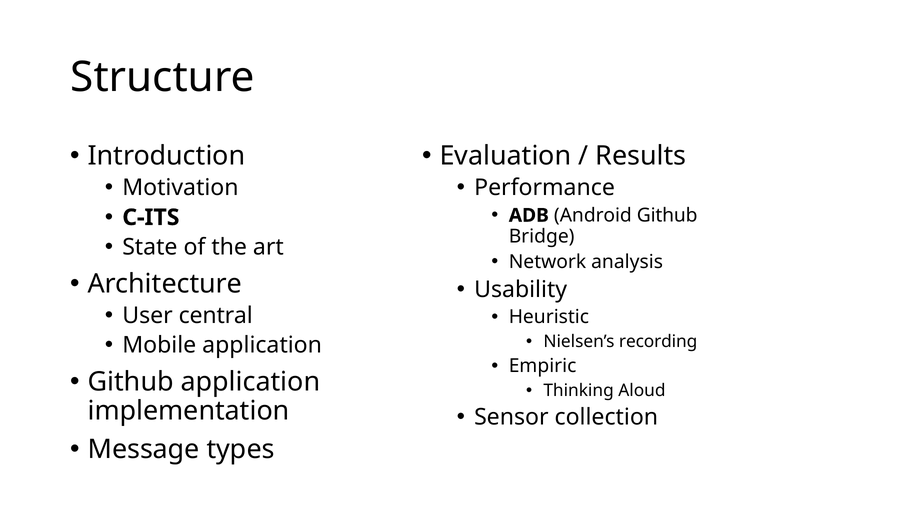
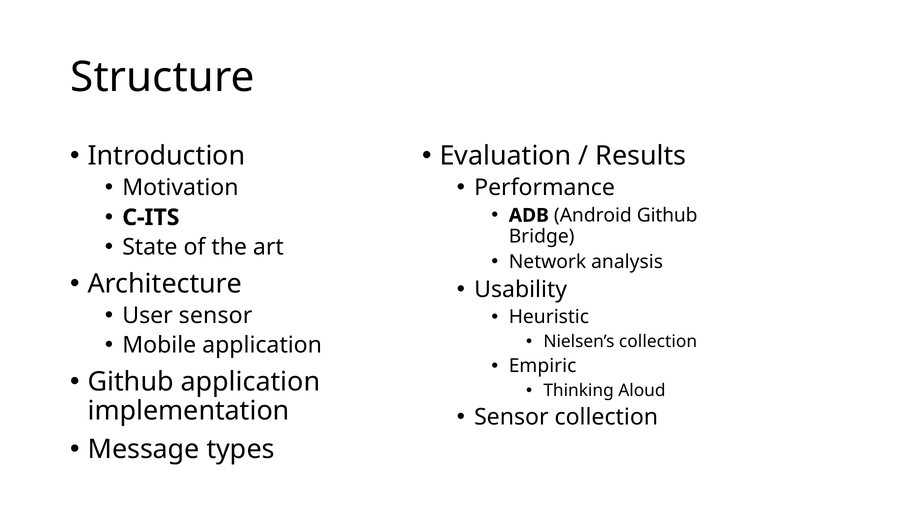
User central: central -> sensor
Nielsen’s recording: recording -> collection
